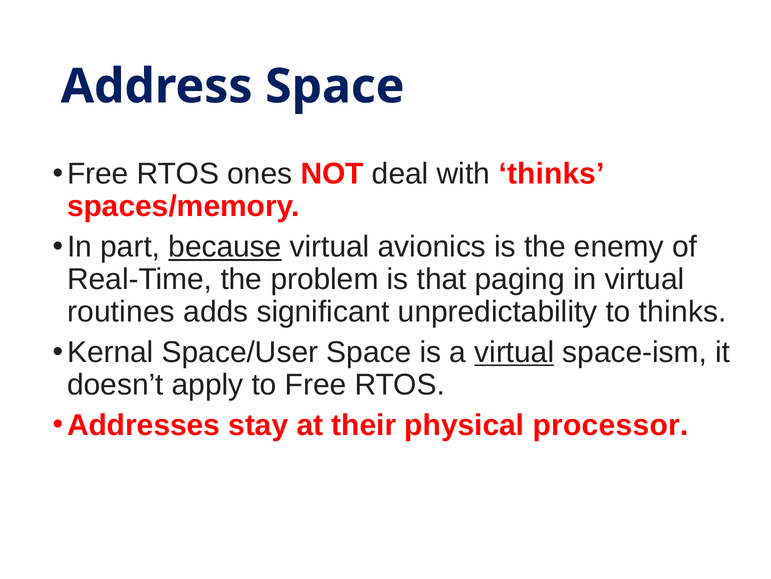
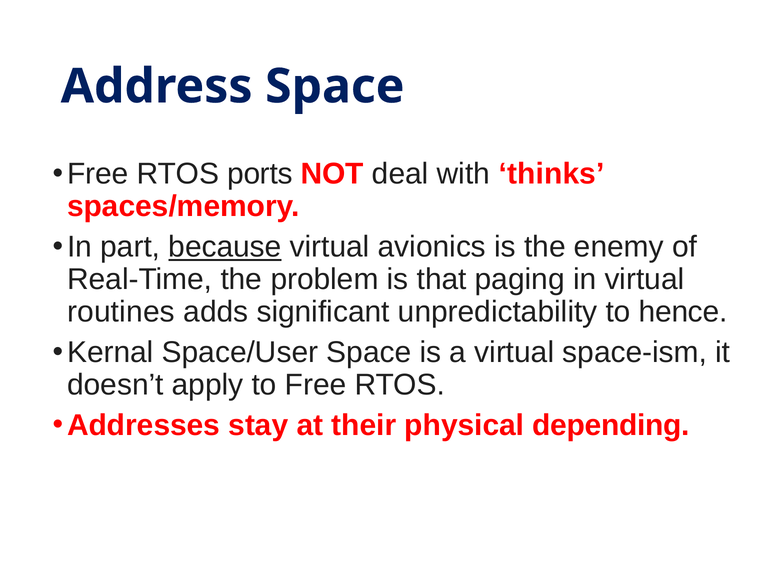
ones: ones -> ports
to thinks: thinks -> hence
virtual at (514, 352) underline: present -> none
processor: processor -> depending
